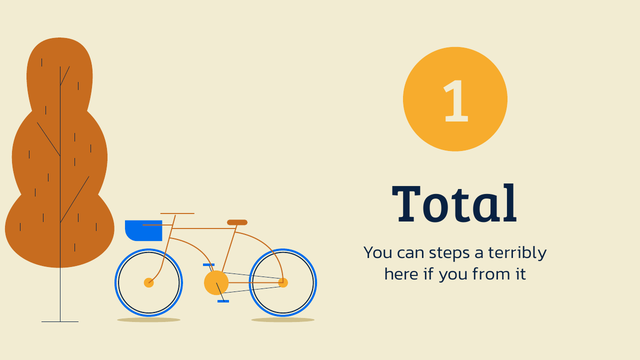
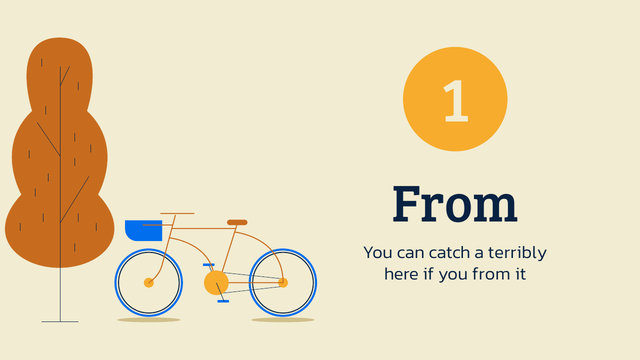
Total at (455, 204): Total -> From
steps: steps -> catch
